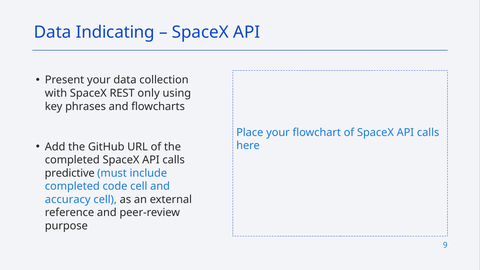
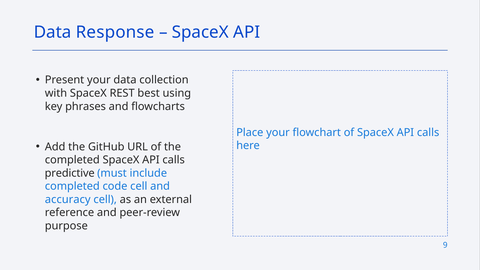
Indicating: Indicating -> Response
only: only -> best
